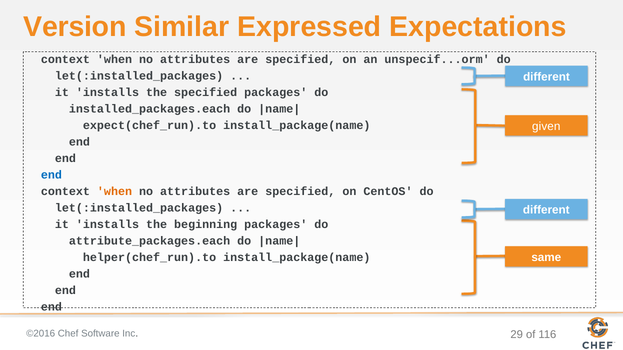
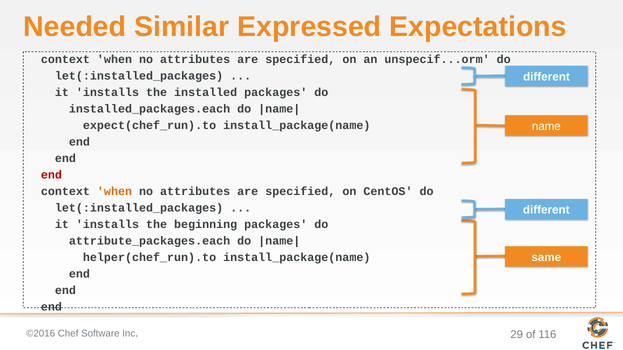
Version: Version -> Needed
the specified: specified -> installed
given: given -> name
end at (51, 175) colour: blue -> red
